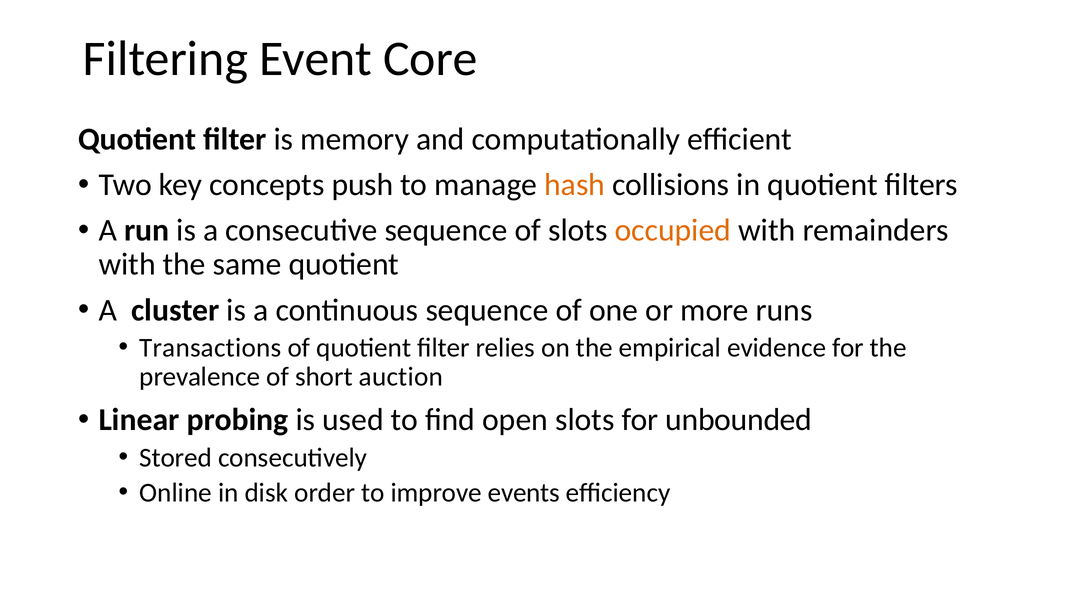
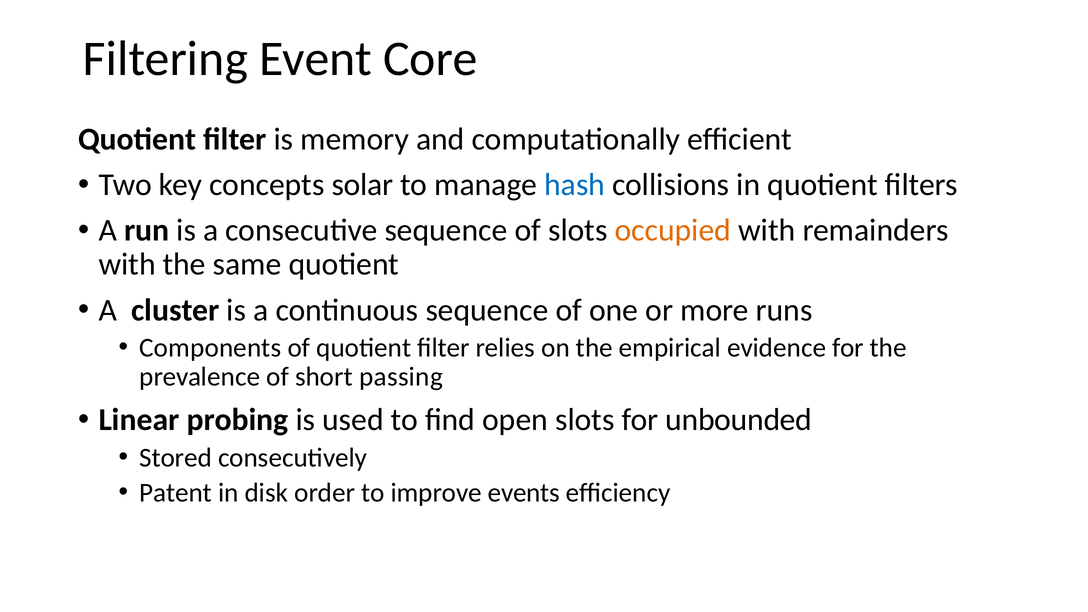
push: push -> solar
hash colour: orange -> blue
Transactions: Transactions -> Components
auction: auction -> passing
Online: Online -> Patent
